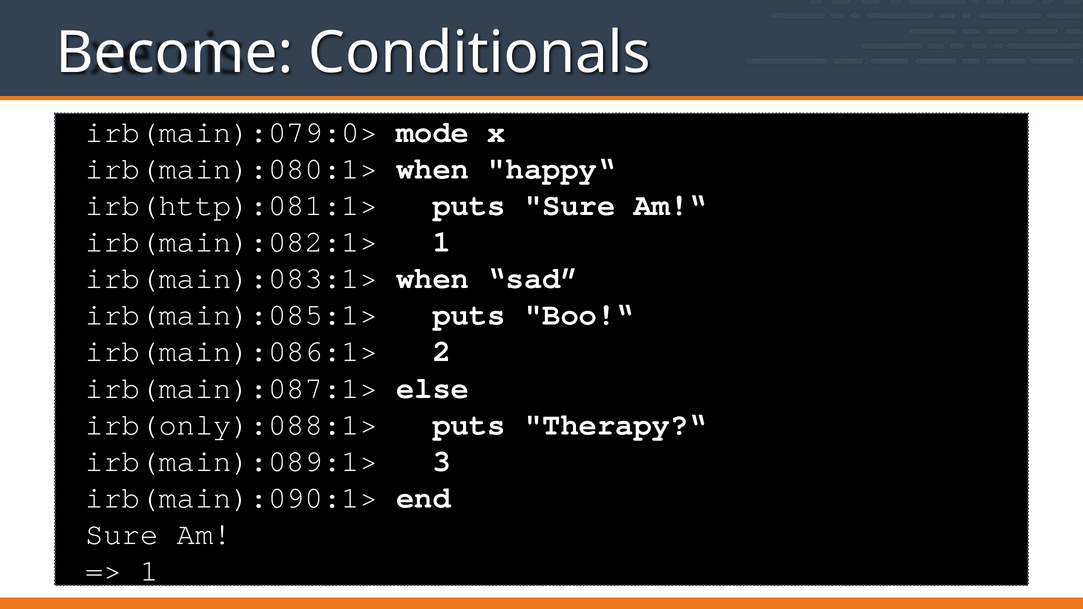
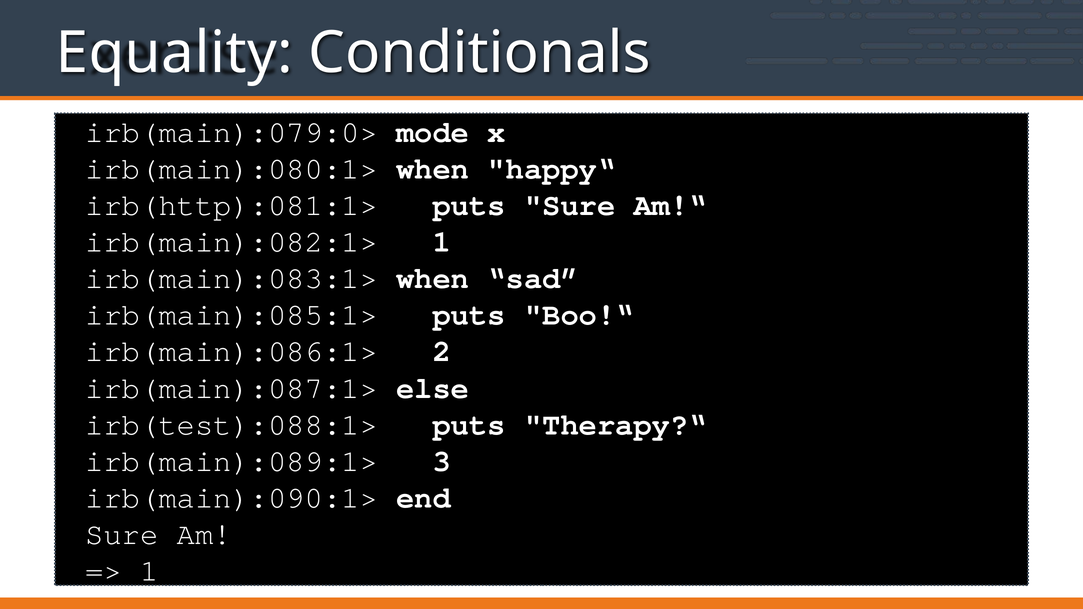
Become: Become -> Equality
irb(only):088:1>: irb(only):088:1> -> irb(test):088:1>
